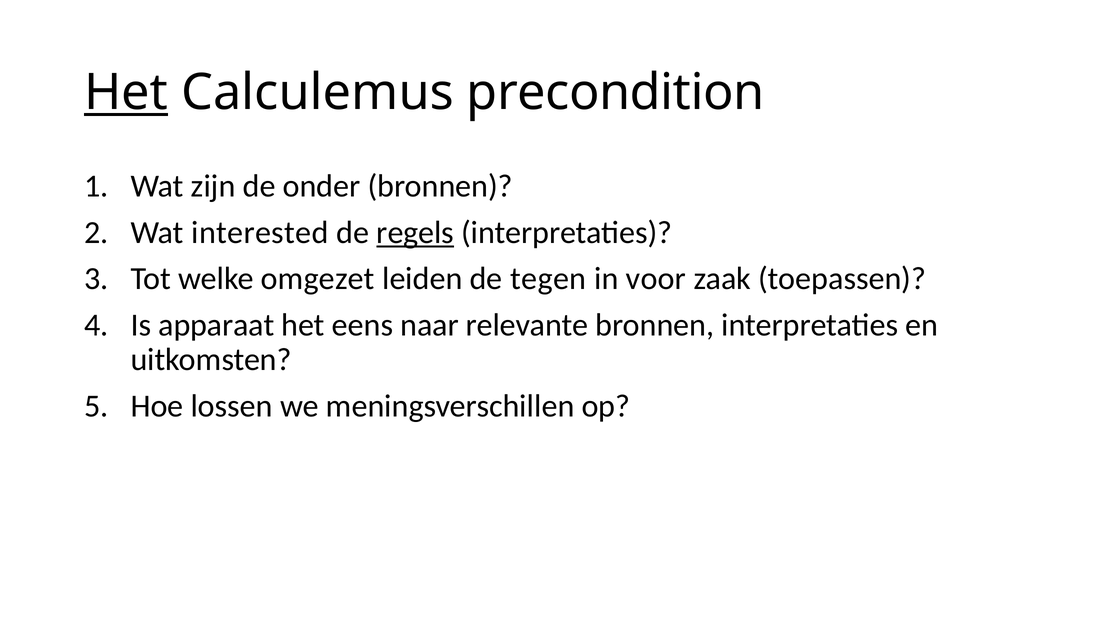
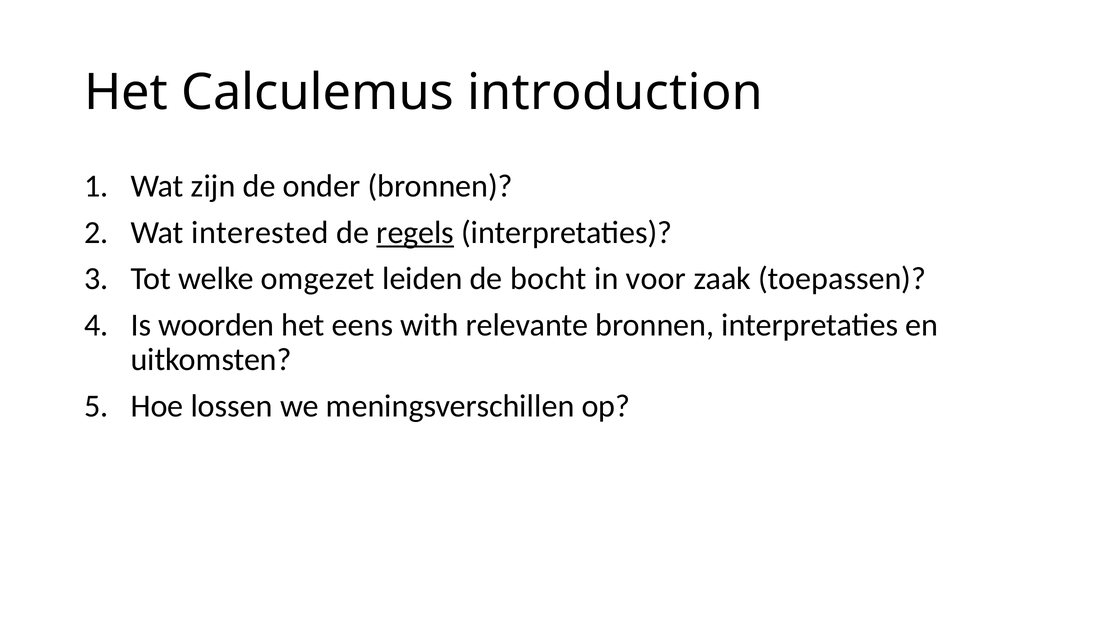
Het at (126, 93) underline: present -> none
precondition: precondition -> introduction
tegen: tegen -> bocht
apparaat: apparaat -> woorden
naar: naar -> with
